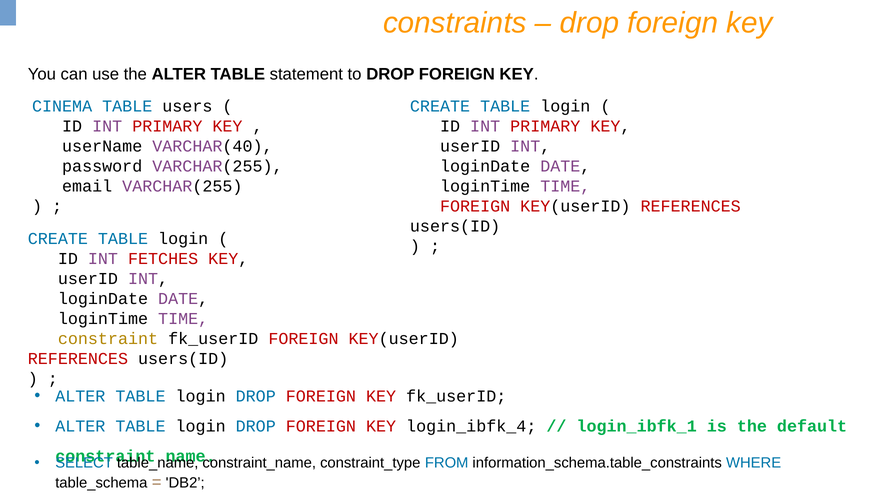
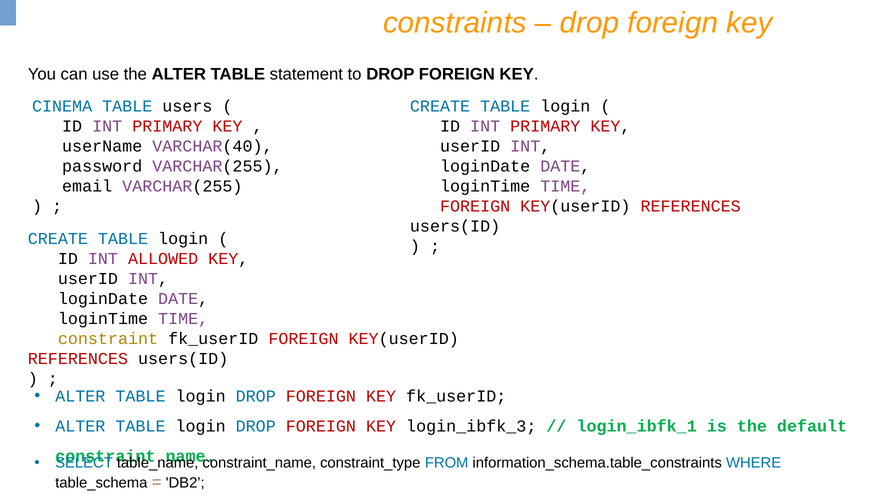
FETCHES: FETCHES -> ALLOWED
login_ibfk_4: login_ibfk_4 -> login_ibfk_3
